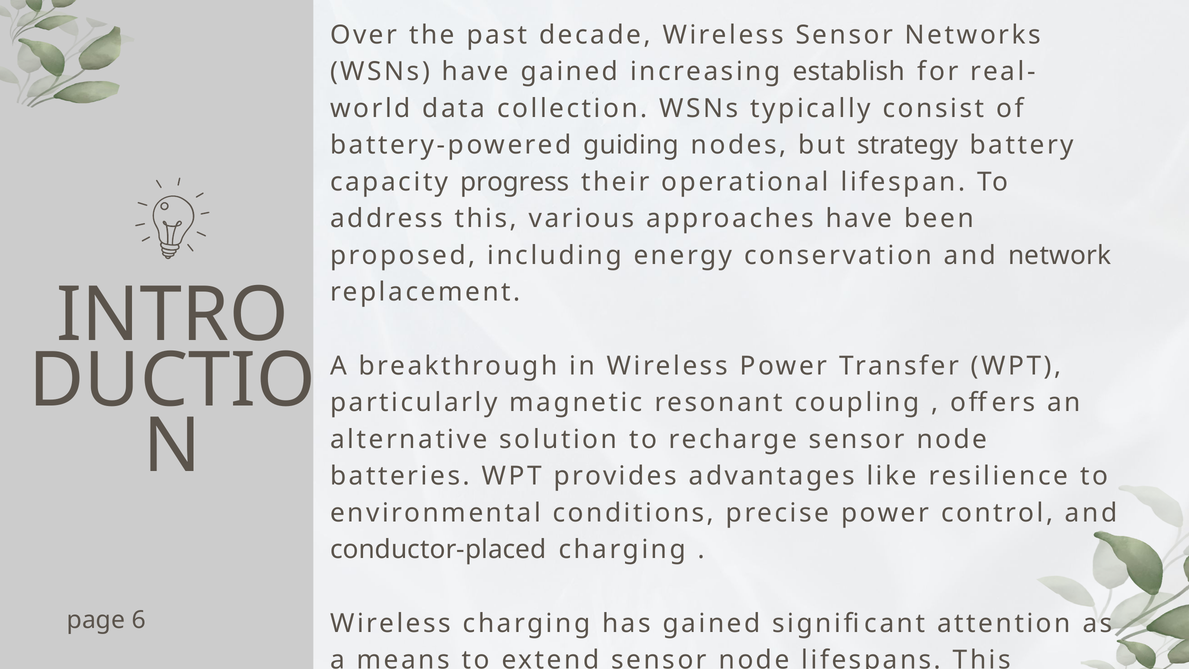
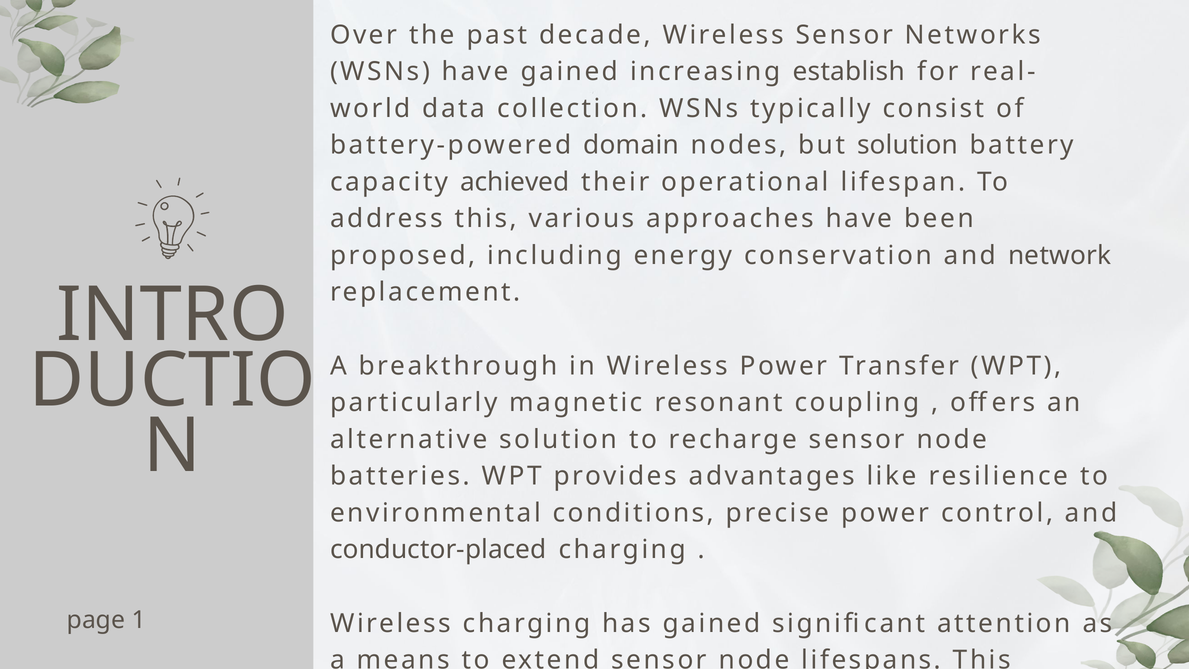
guiding: guiding -> domain
but strategy: strategy -> solution
progress: progress -> achieved
6: 6 -> 1
